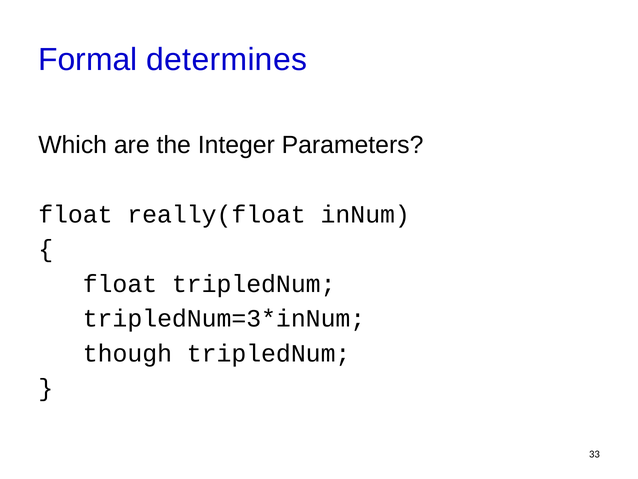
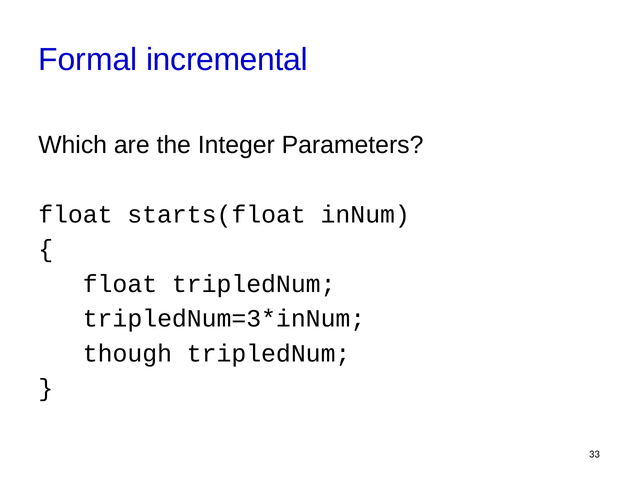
determines: determines -> incremental
really(float: really(float -> starts(float
